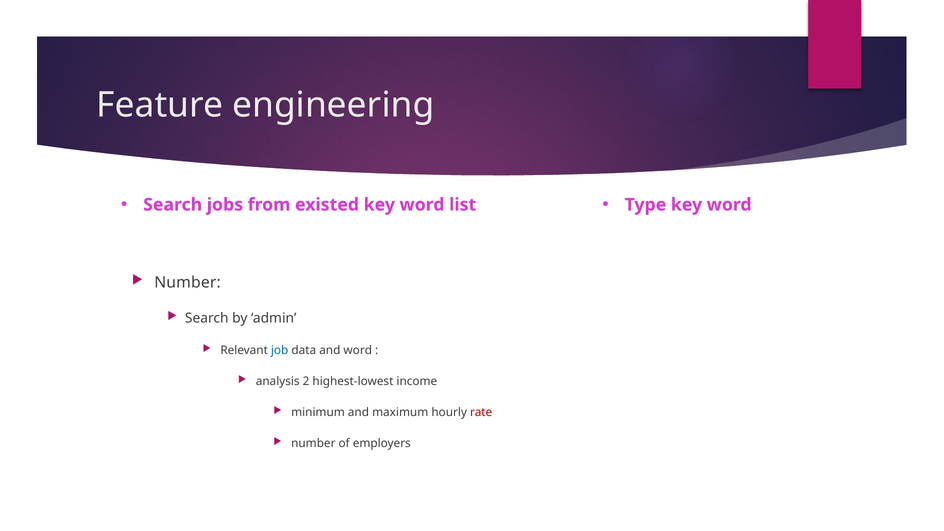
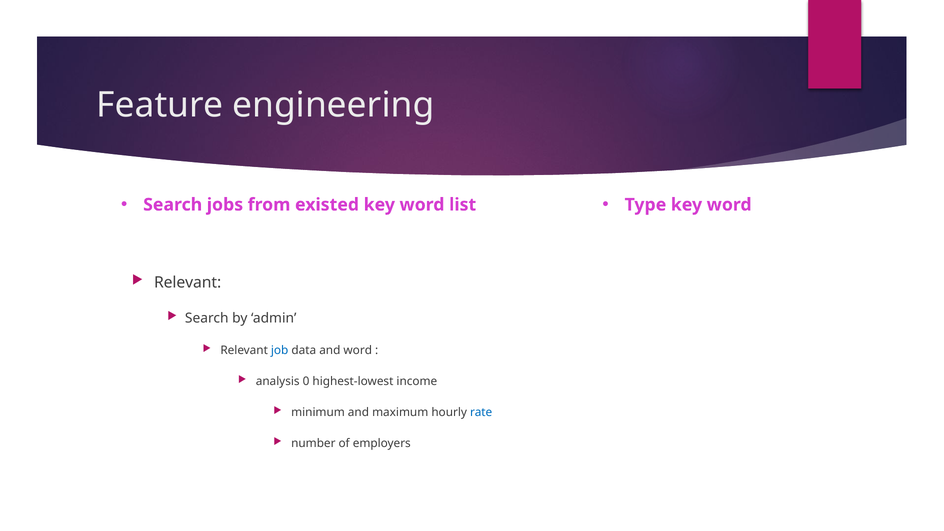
Number at (188, 282): Number -> Relevant
2: 2 -> 0
rate colour: red -> blue
